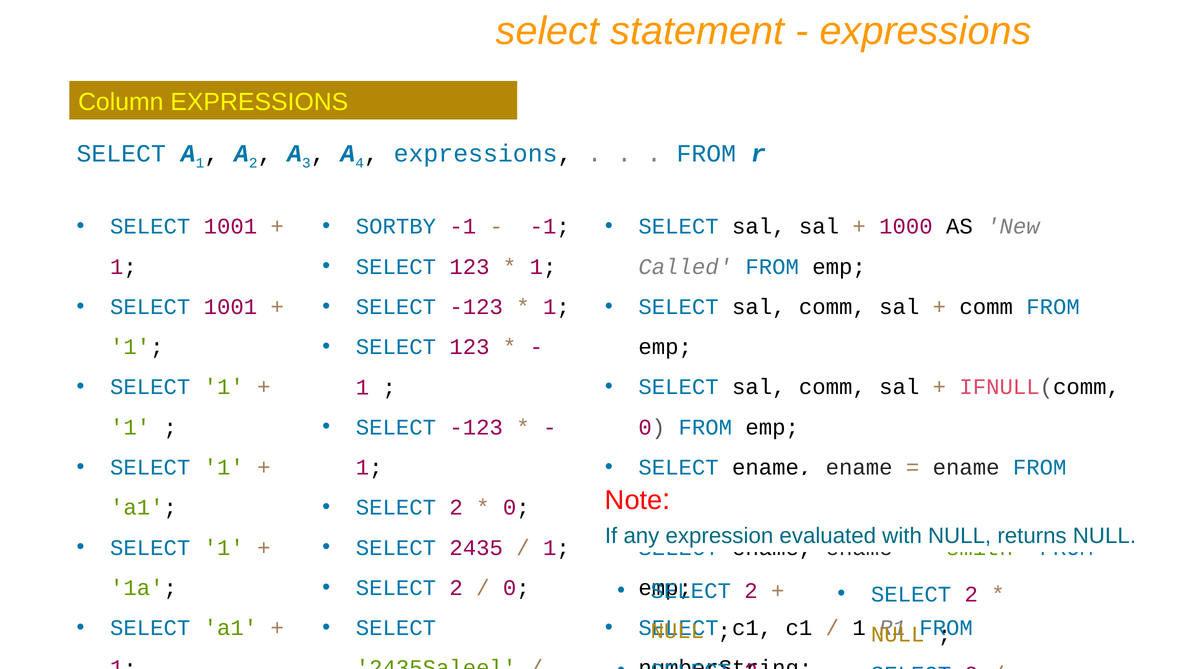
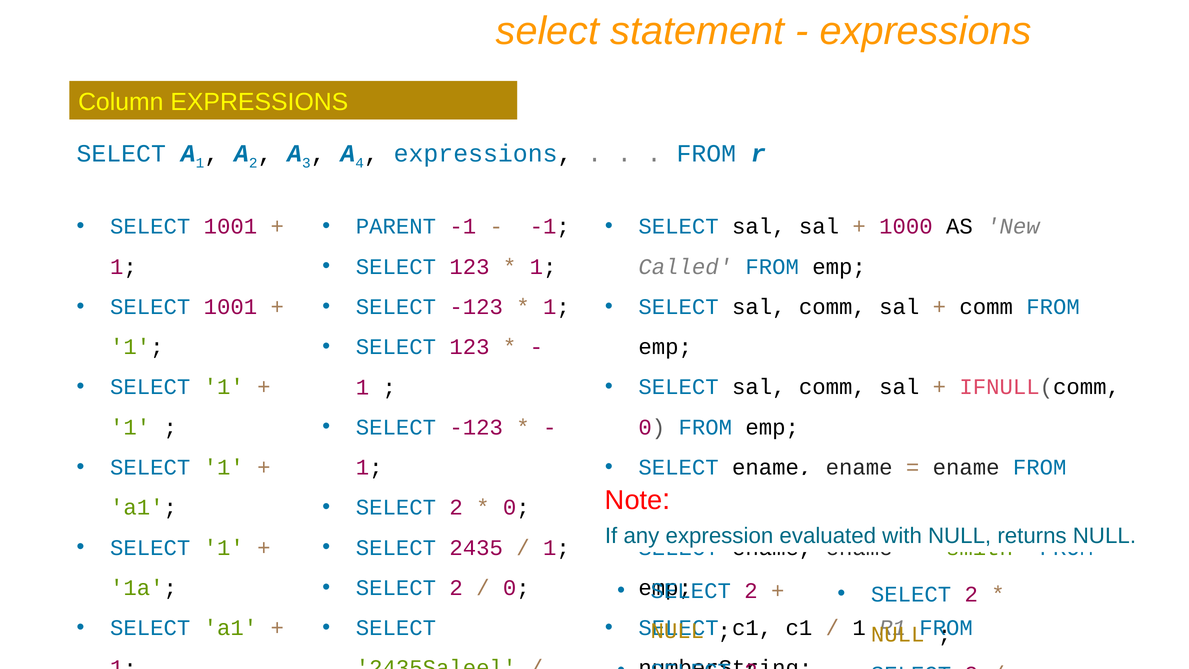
SORTBY: SORTBY -> PARENT
